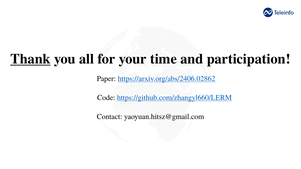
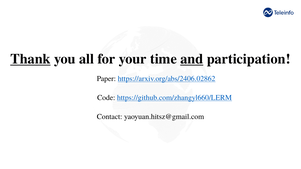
and underline: none -> present
